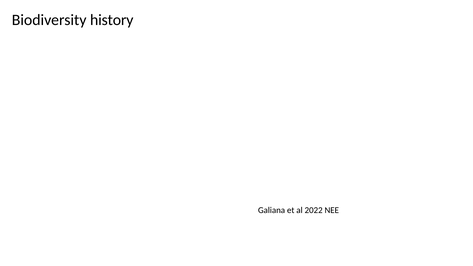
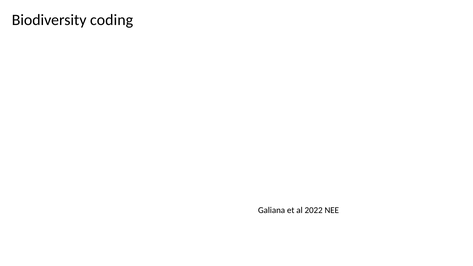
history: history -> coding
